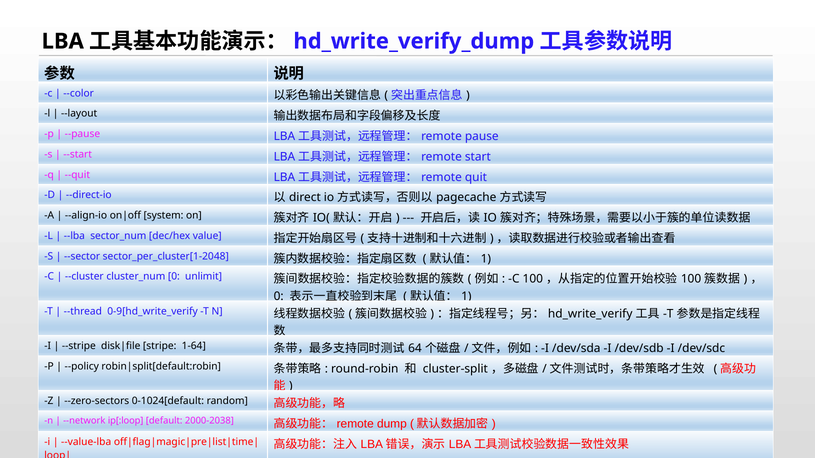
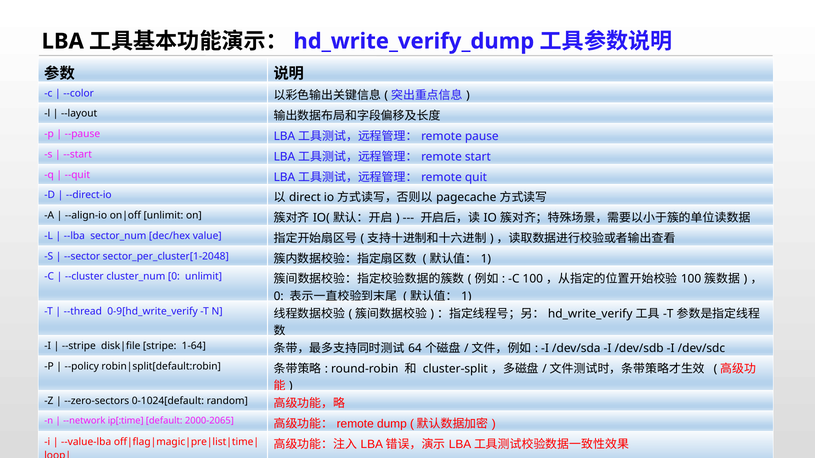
system at (163, 216): system -> unlimit
ip[:loop: ip[:loop -> ip[:time
2000-2038: 2000-2038 -> 2000-2065
